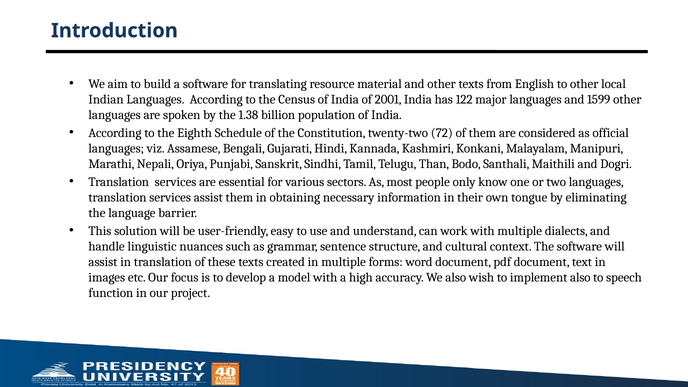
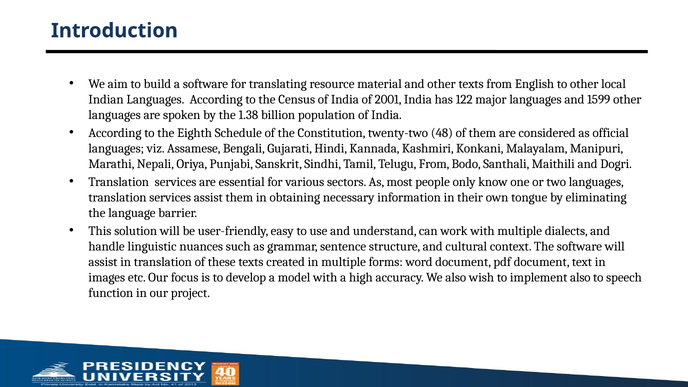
72: 72 -> 48
Telugu Than: Than -> From
